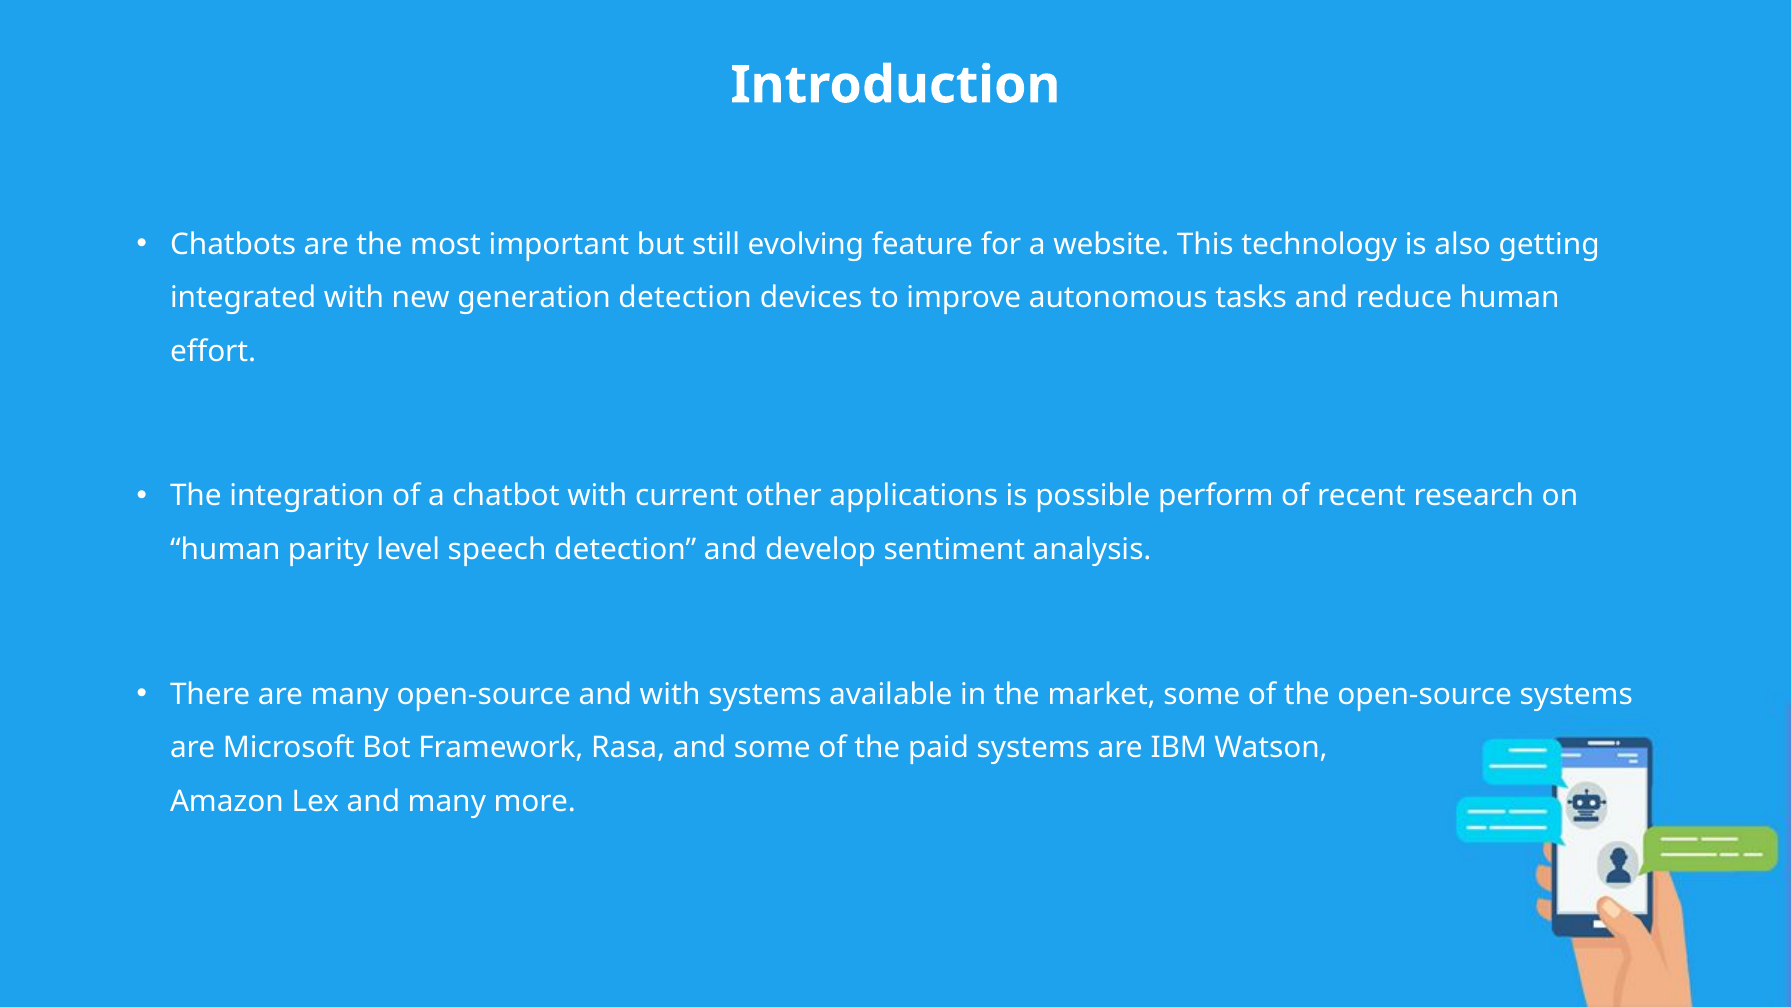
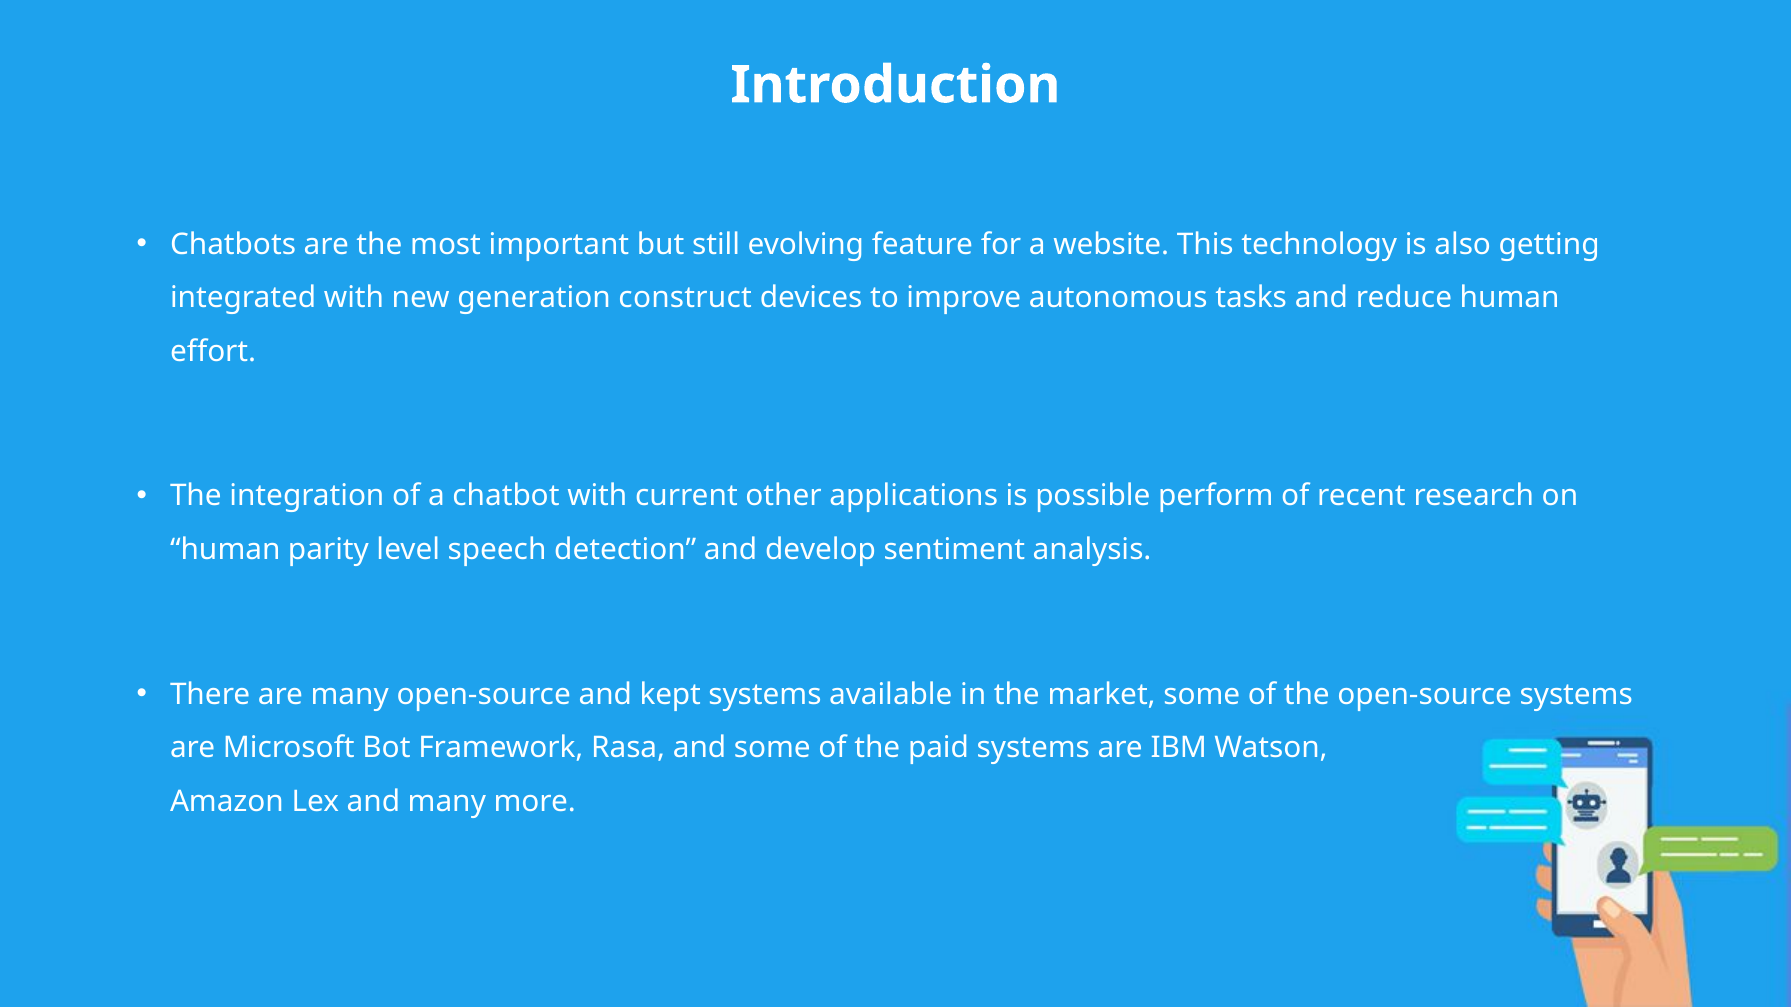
generation detection: detection -> construct
and with: with -> kept
